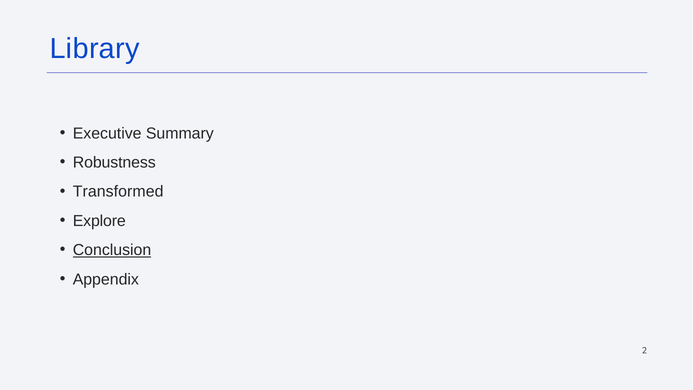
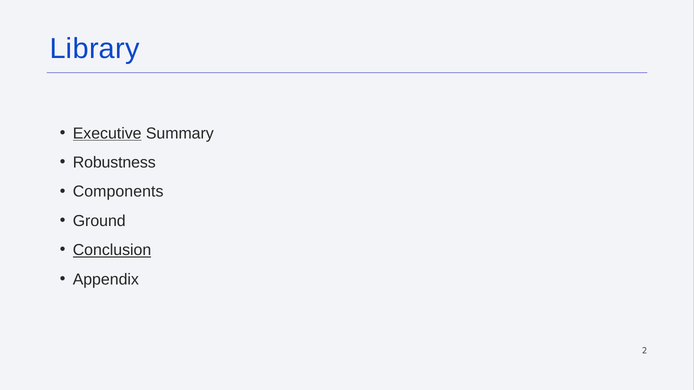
Executive underline: none -> present
Transformed: Transformed -> Components
Explore: Explore -> Ground
